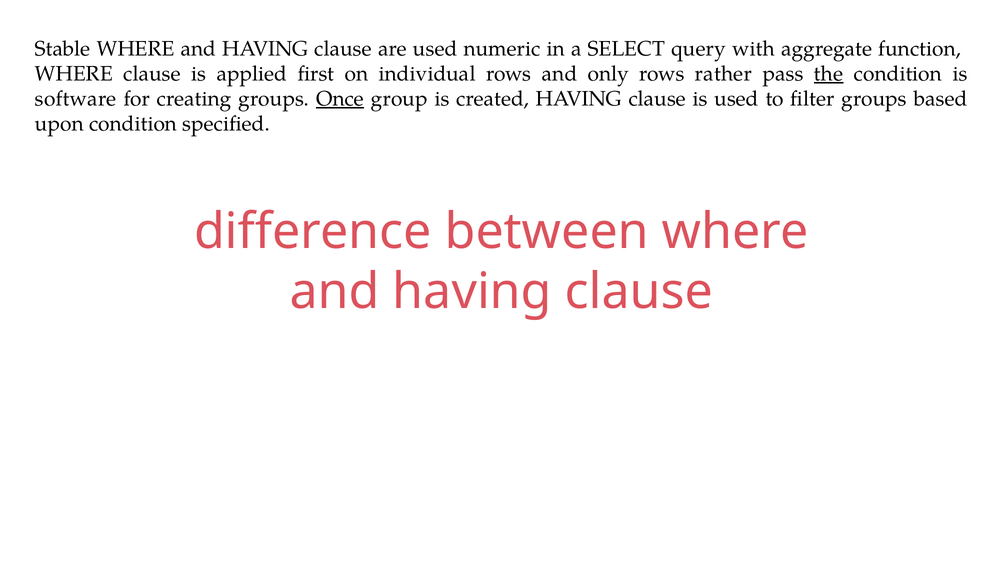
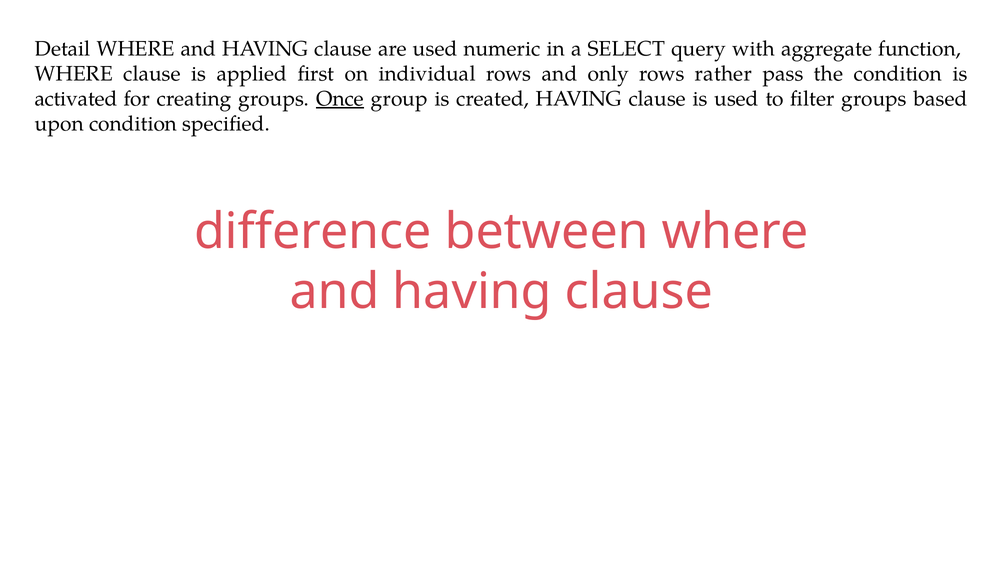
Stable: Stable -> Detail
the underline: present -> none
software: software -> activated
